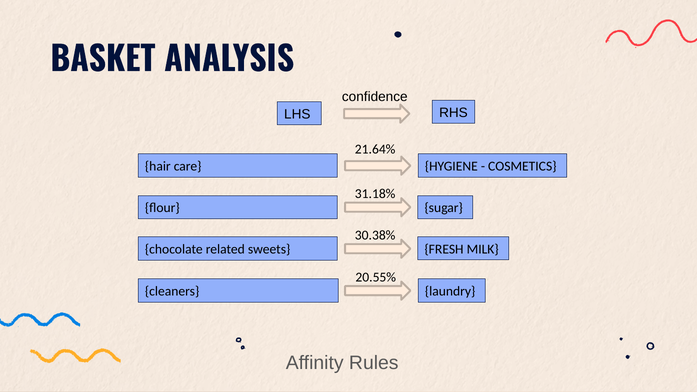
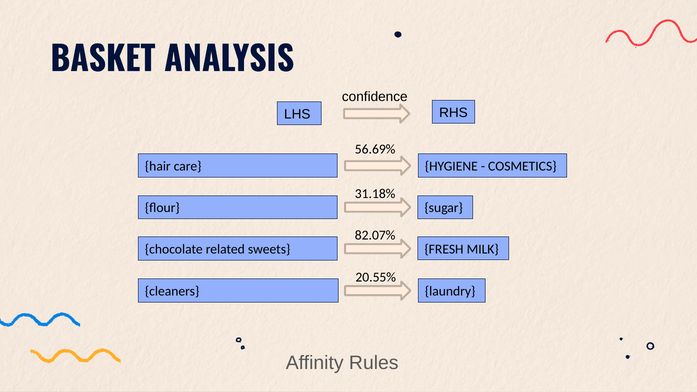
21.64%: 21.64% -> 56.69%
30.38%: 30.38% -> 82.07%
